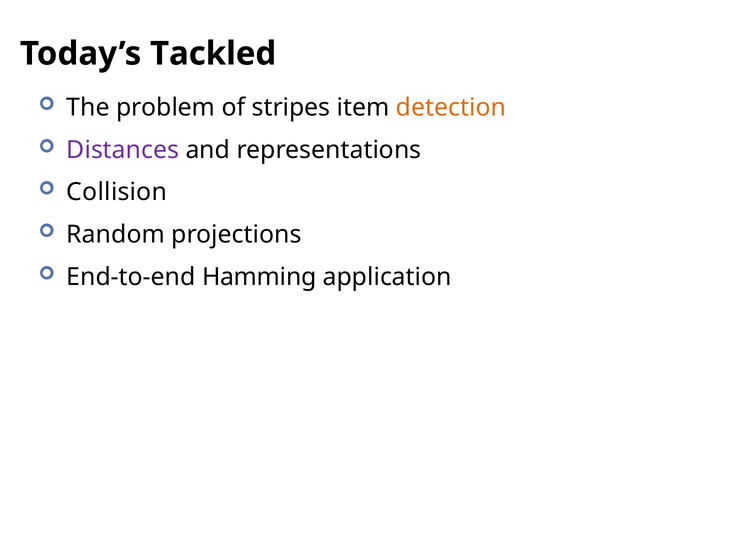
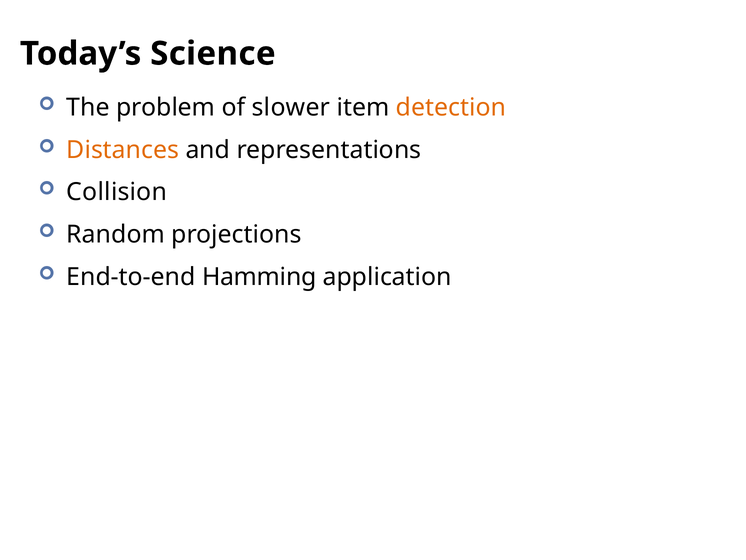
Tackled: Tackled -> Science
stripes: stripes -> slower
Distances colour: purple -> orange
